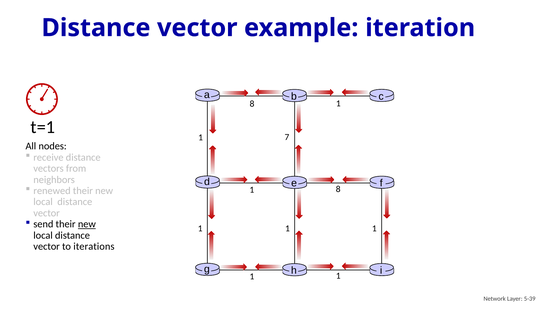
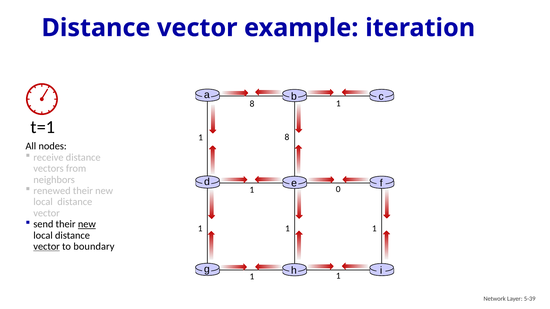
7 at (287, 137): 7 -> 8
8 at (338, 190): 8 -> 0
vector at (47, 247) underline: none -> present
iterations: iterations -> boundary
